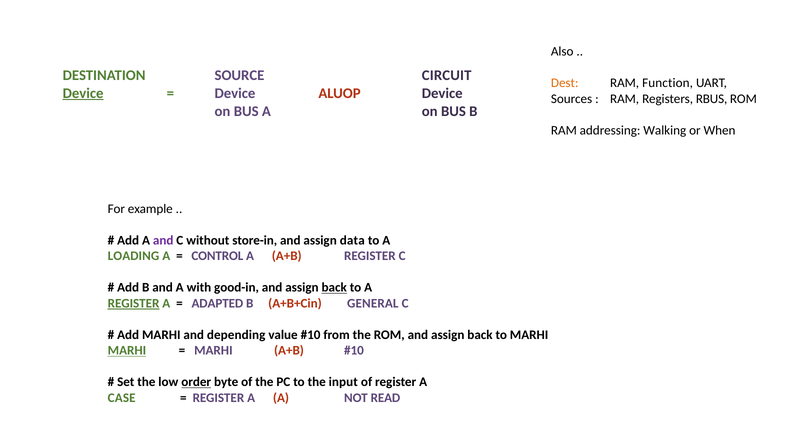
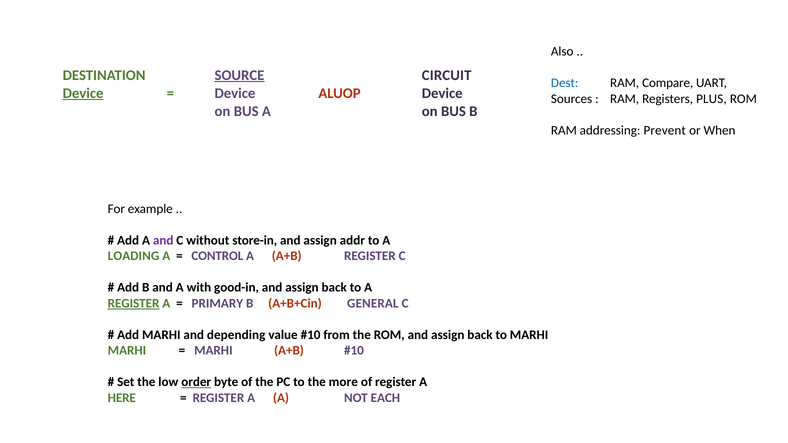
SOURCE underline: none -> present
Dest colour: orange -> blue
Function: Function -> Compare
RBUS: RBUS -> PLUS
Walking: Walking -> Prevent
data: data -> addr
back at (334, 288) underline: present -> none
ADAPTED: ADAPTED -> PRIMARY
MARHI at (127, 351) underline: present -> none
input: input -> more
CASE: CASE -> HERE
READ: READ -> EACH
